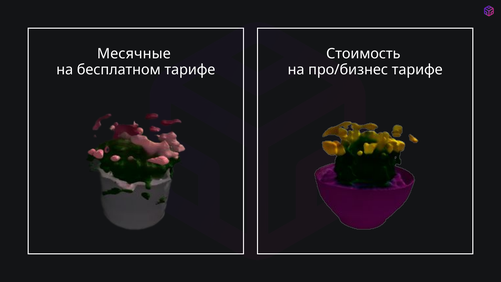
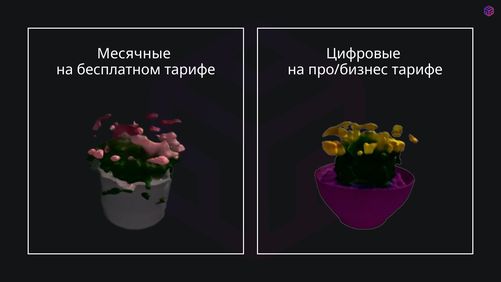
Стоимость: Стоимость -> Цифровые
